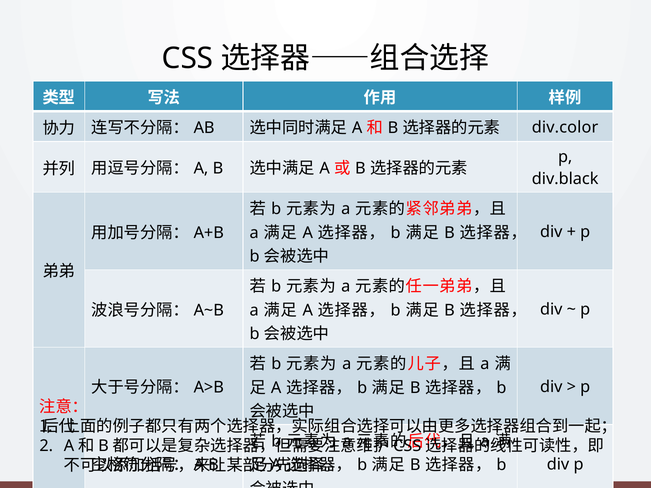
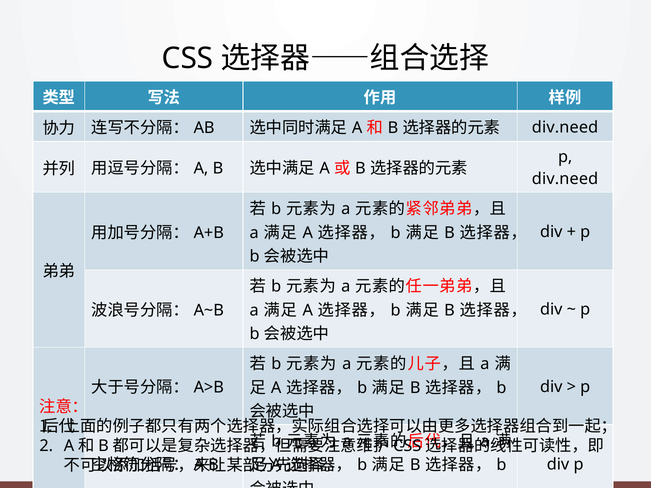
div.color at (565, 127): div.color -> div.need
div.black at (565, 179): div.black -> div.need
